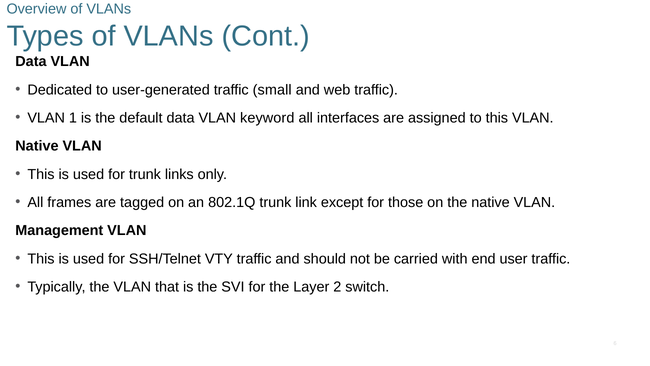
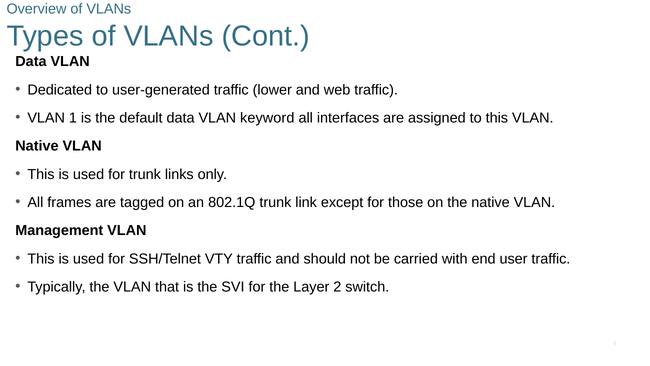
small: small -> lower
